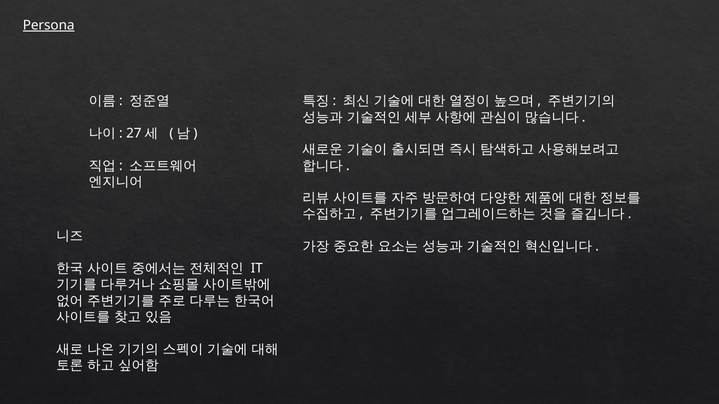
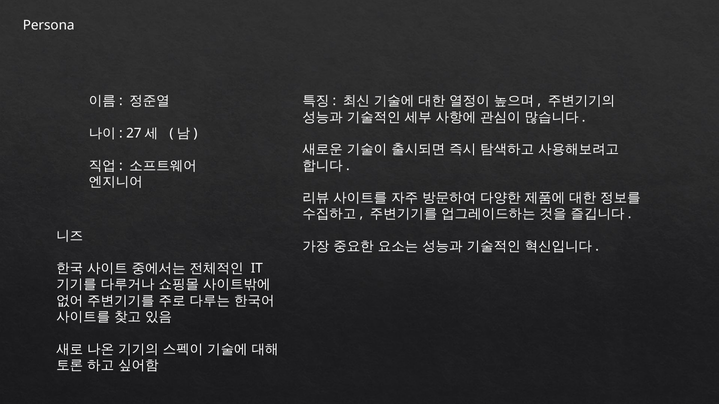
Persona underline: present -> none
